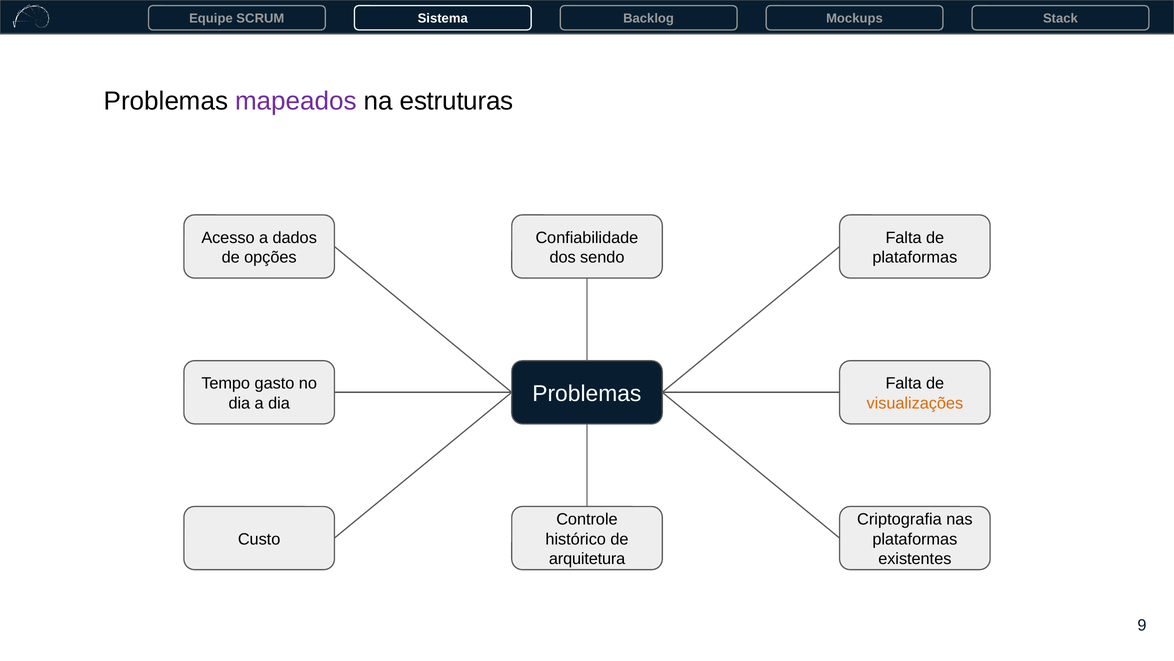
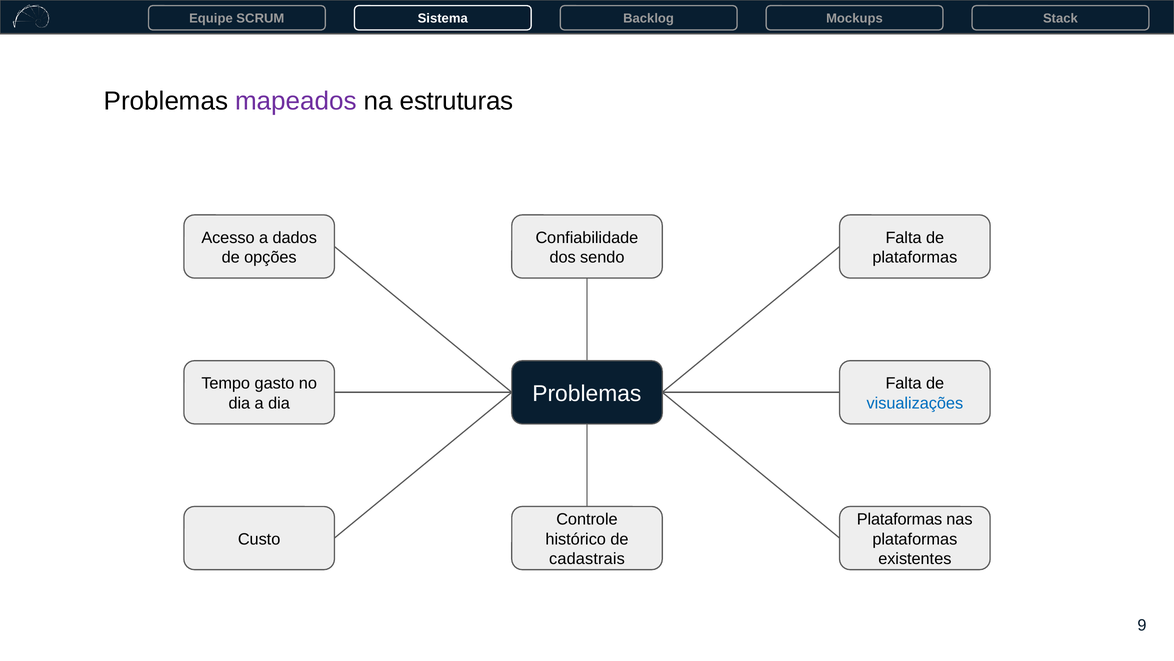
visualizações colour: orange -> blue
Criptografia at (899, 519): Criptografia -> Plataformas
arquitetura: arquitetura -> cadastrais
